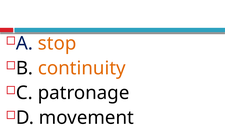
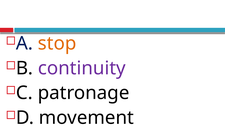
continuity colour: orange -> purple
